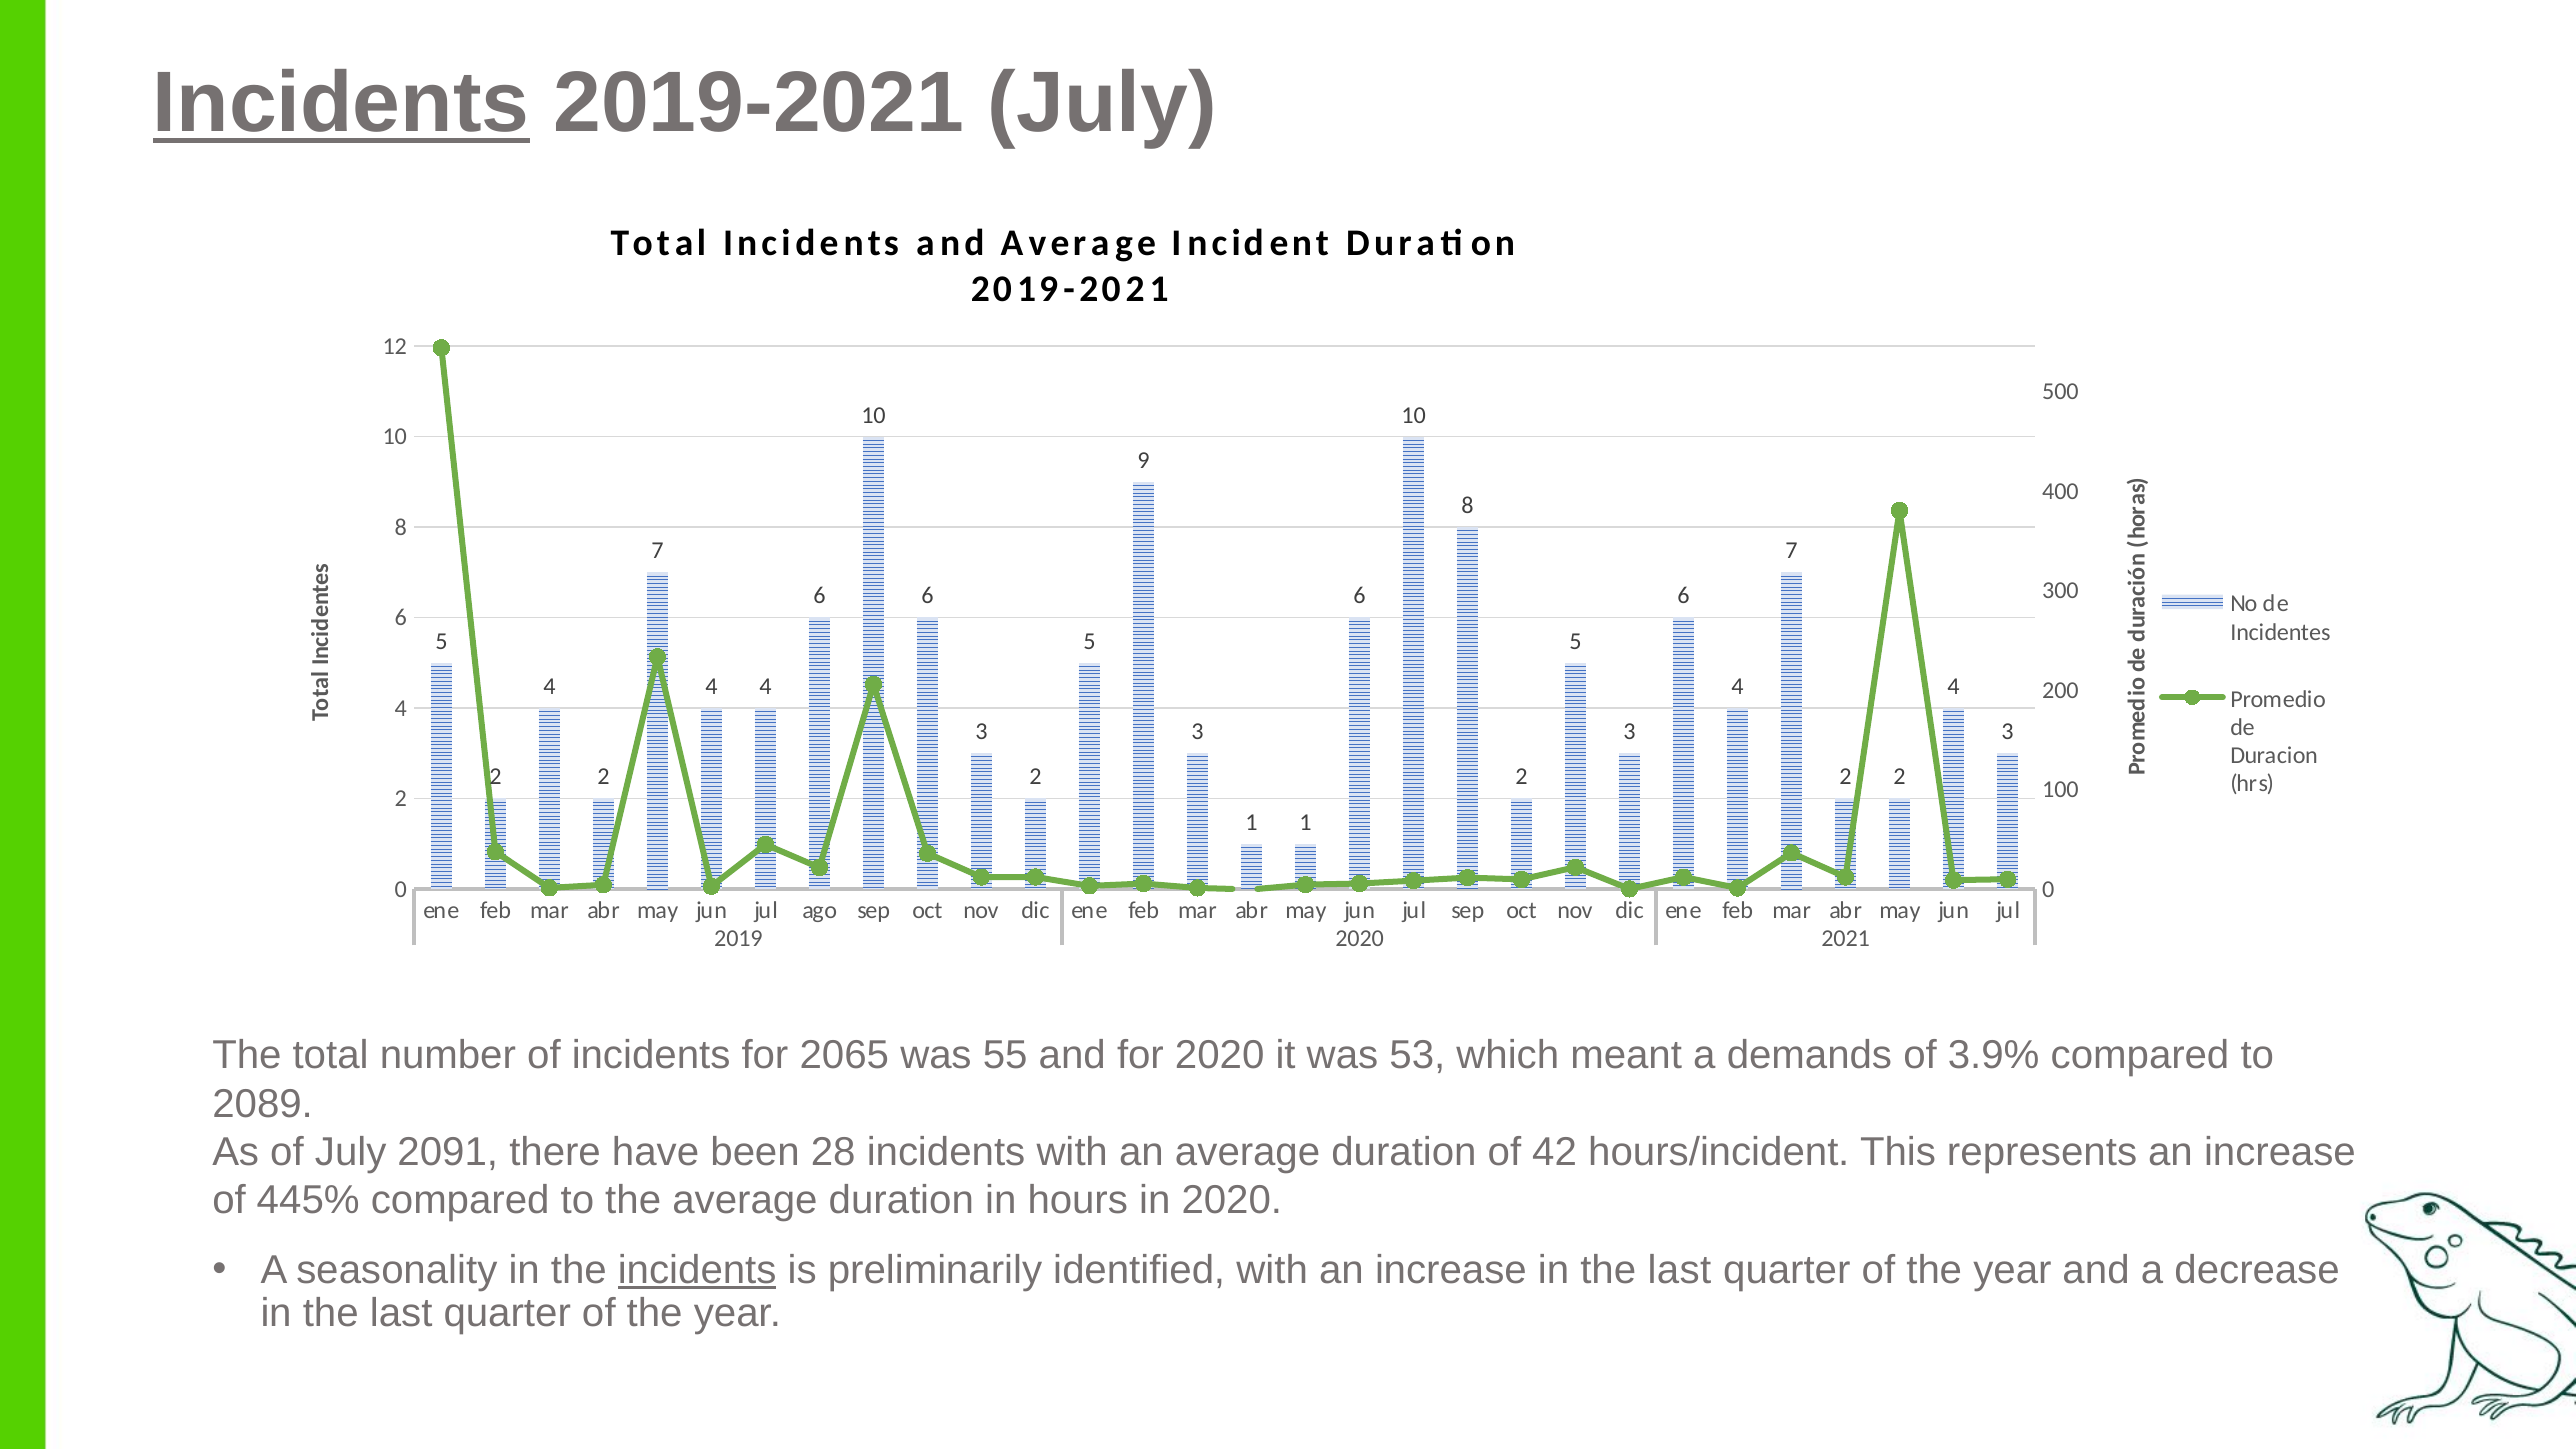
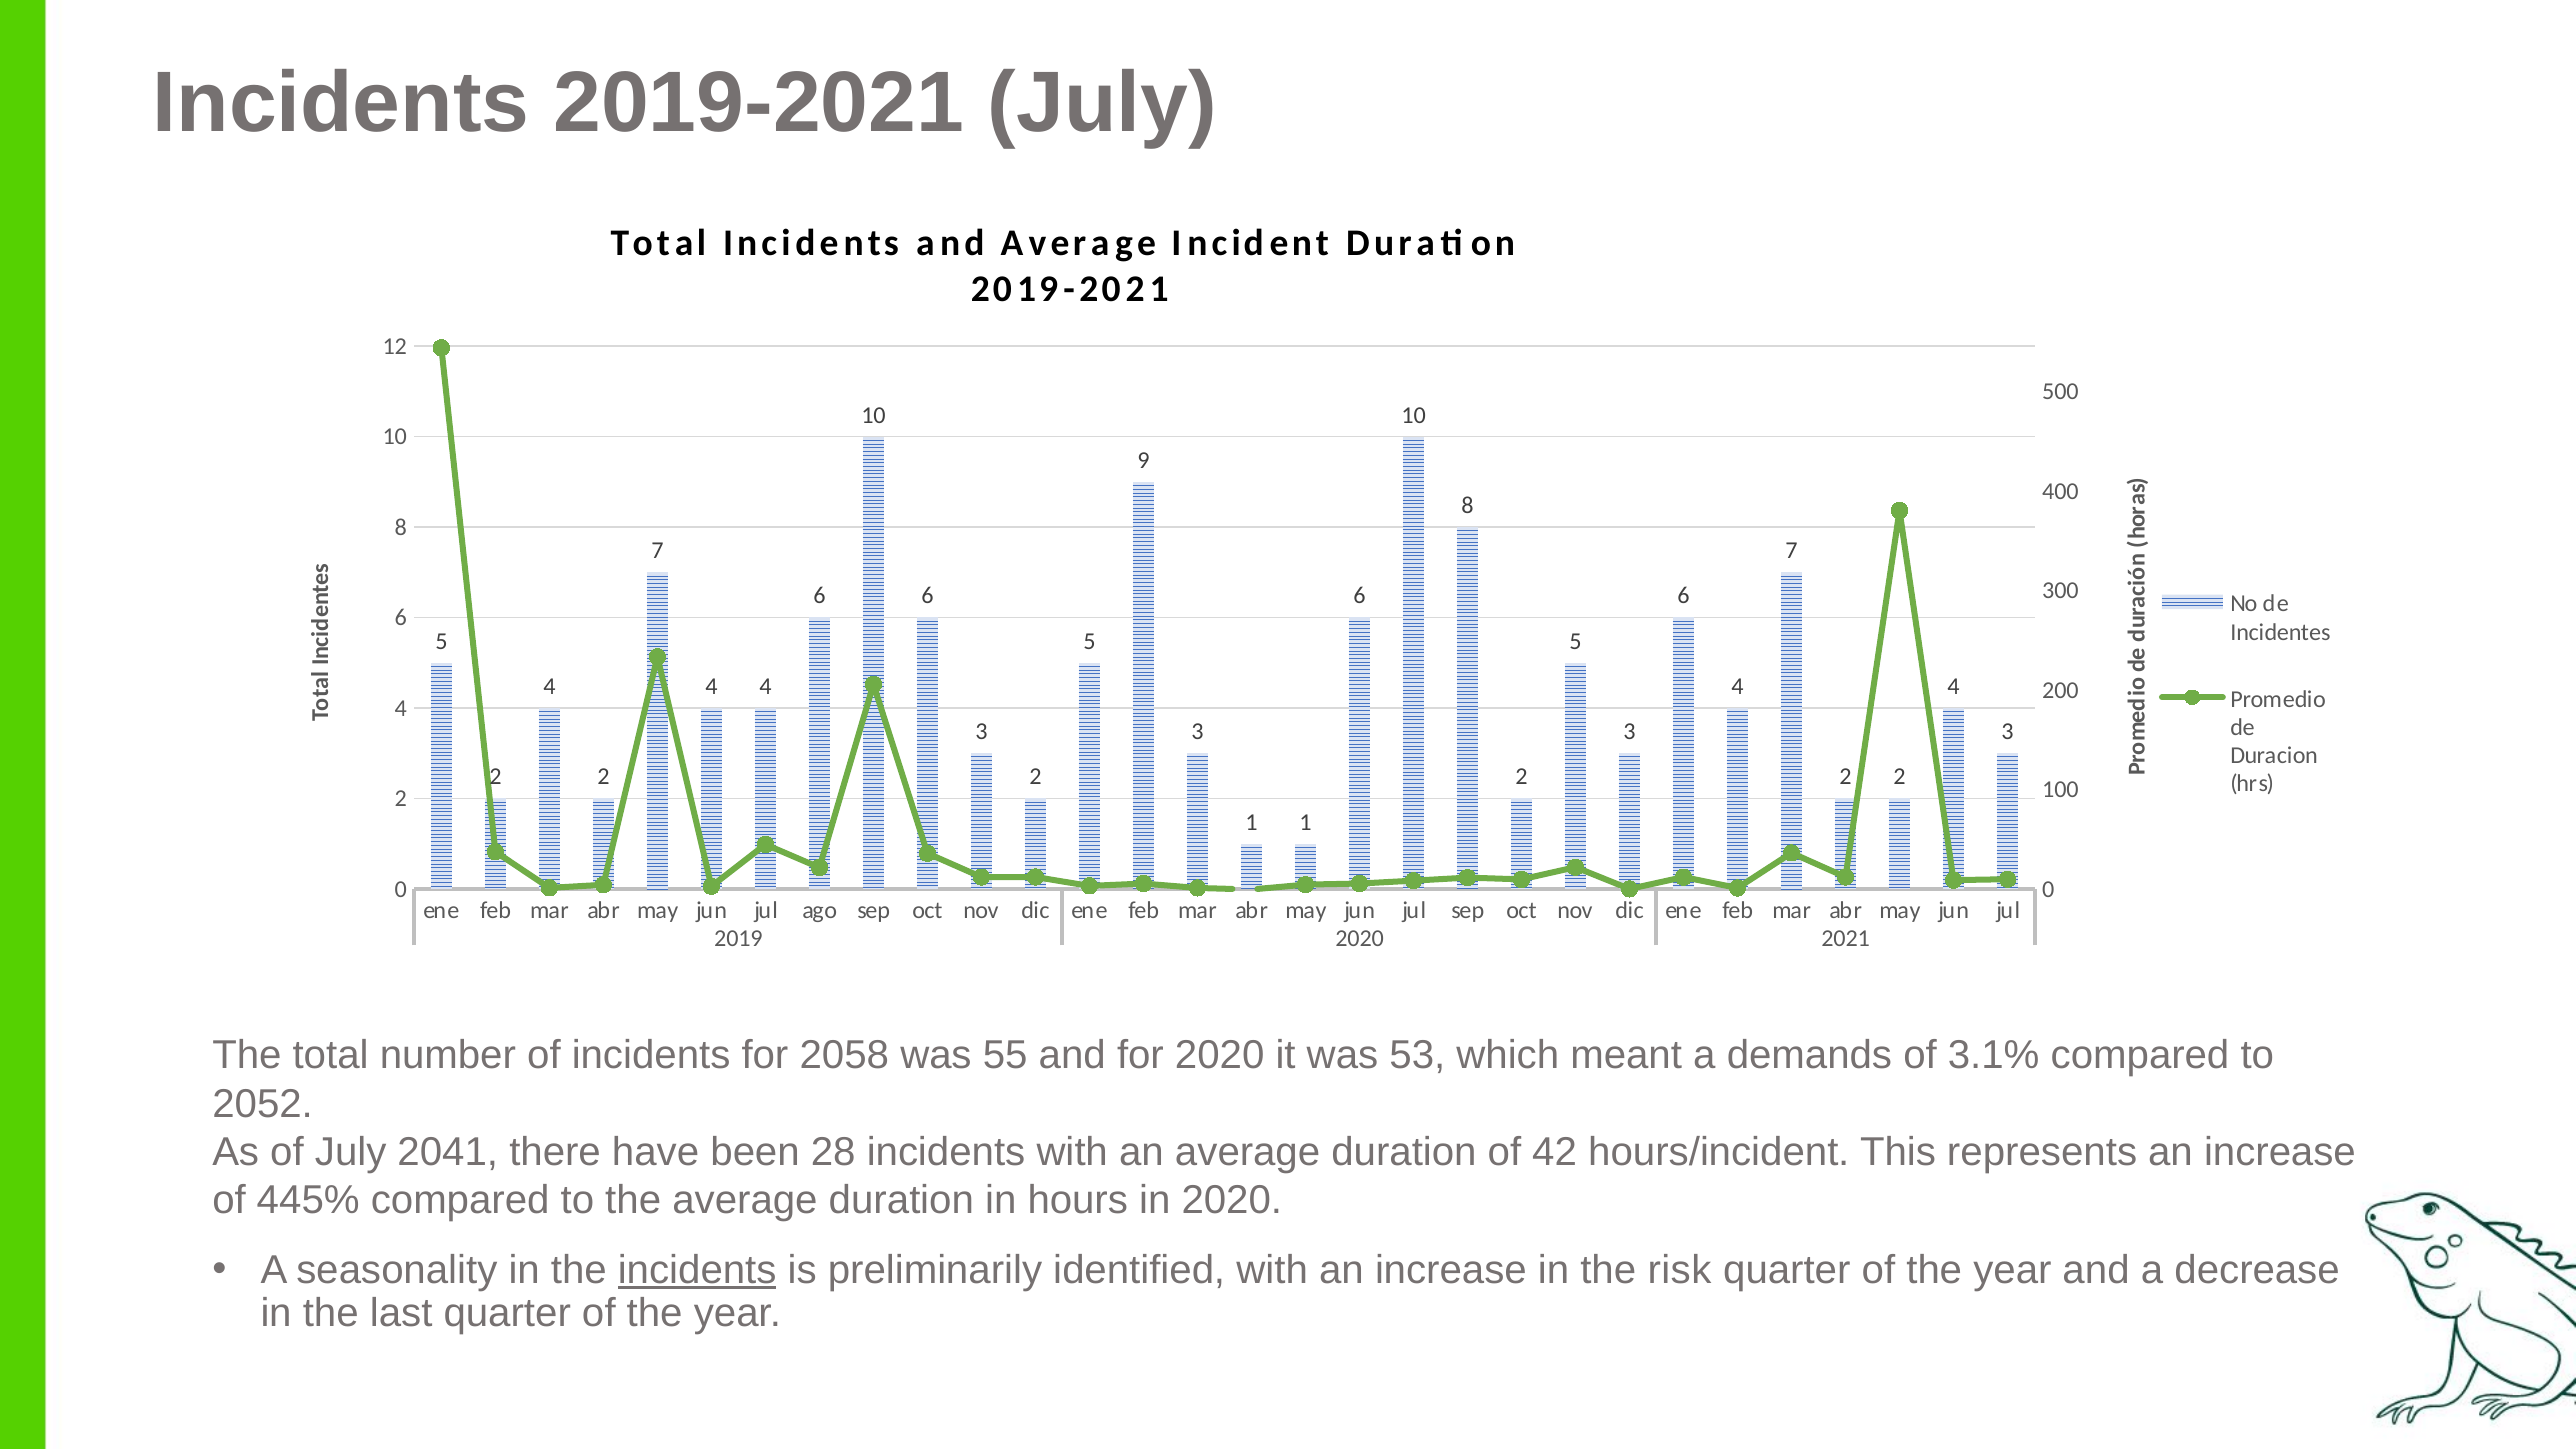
Incidents at (341, 103) underline: present -> none
2065: 2065 -> 2058
3.9%: 3.9% -> 3.1%
2089: 2089 -> 2052
2091: 2091 -> 2041
increase in the last: last -> risk
